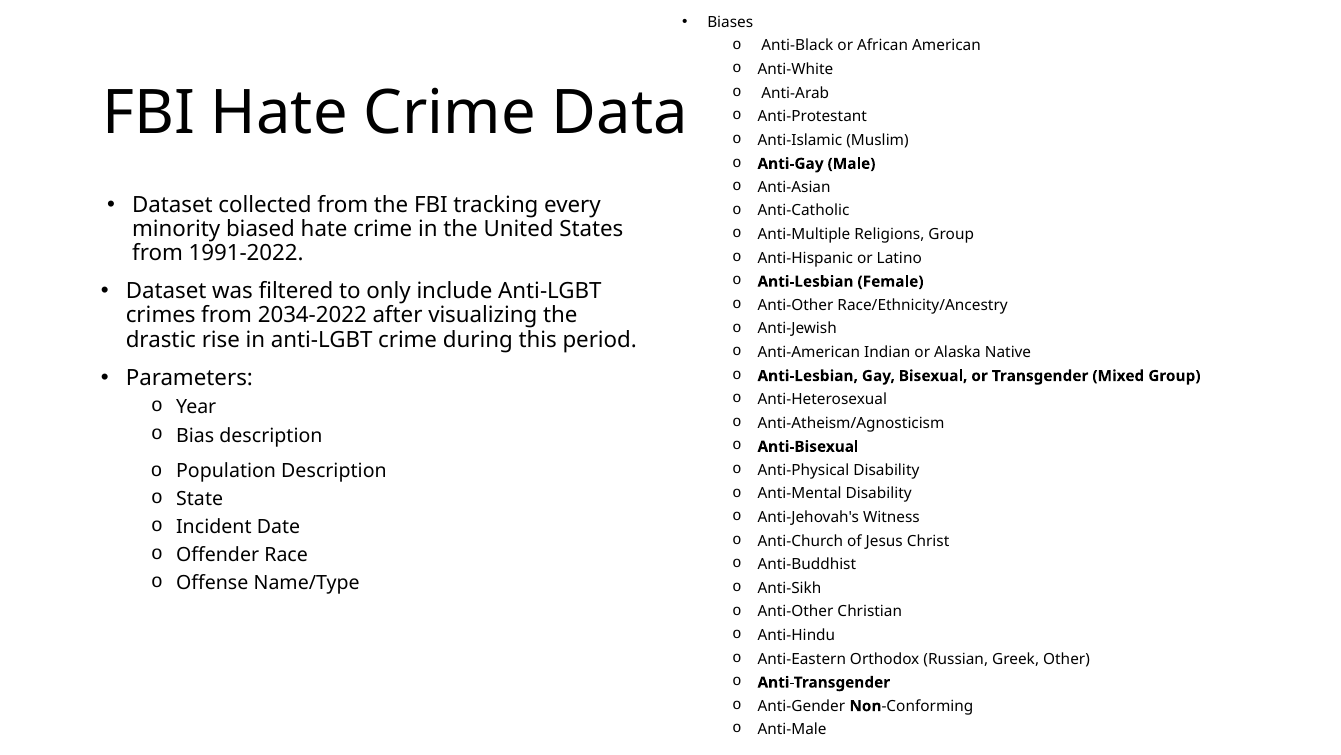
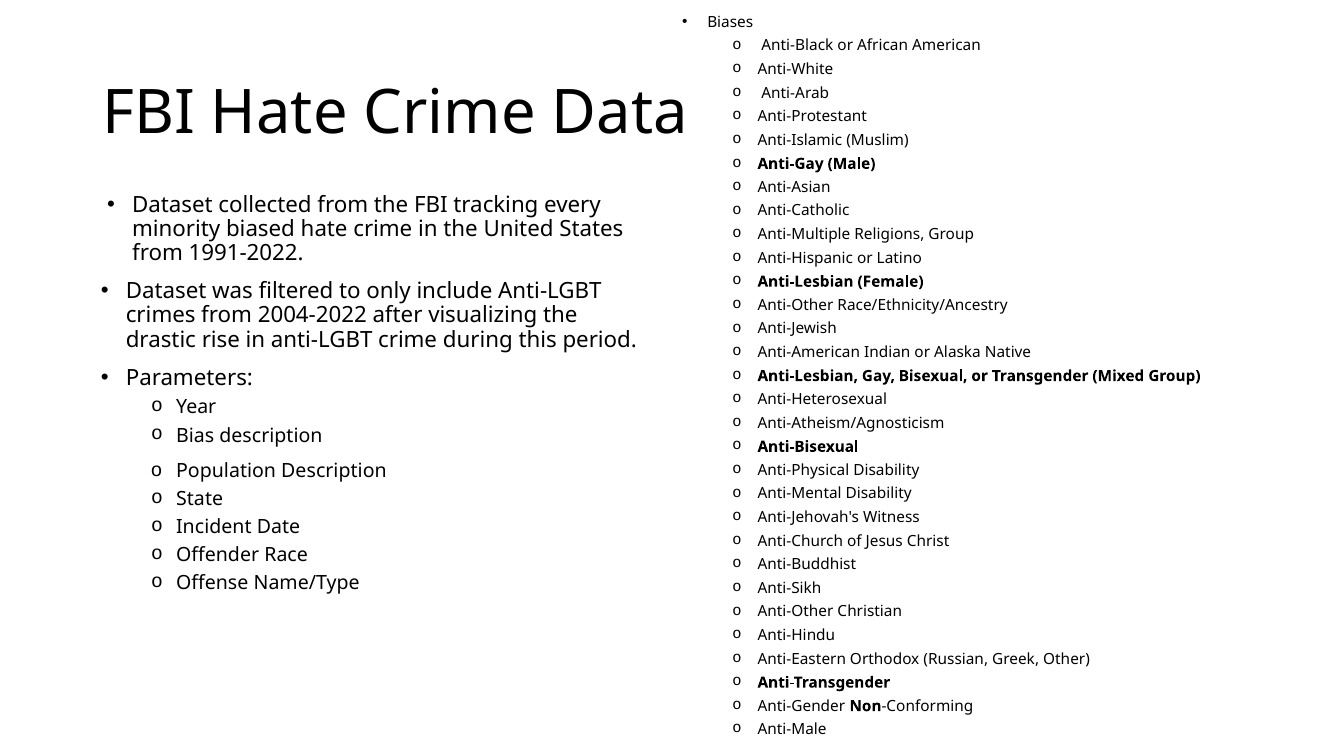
2034-2022: 2034-2022 -> 2004-2022
